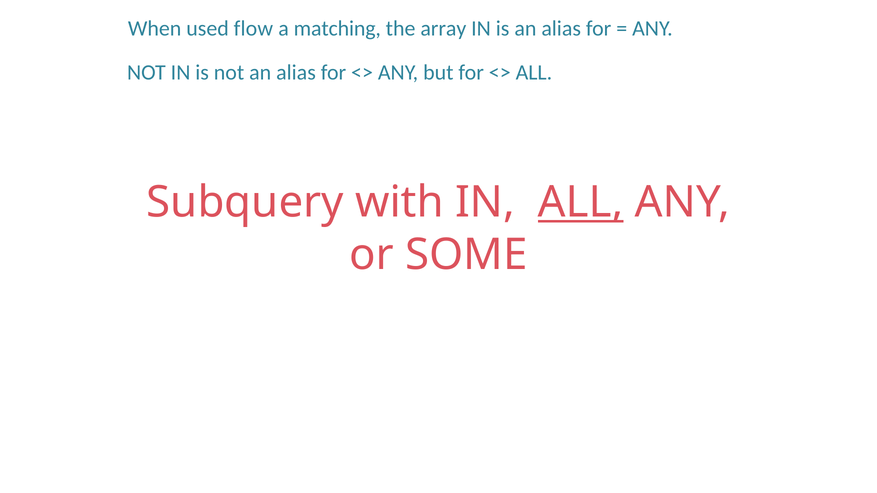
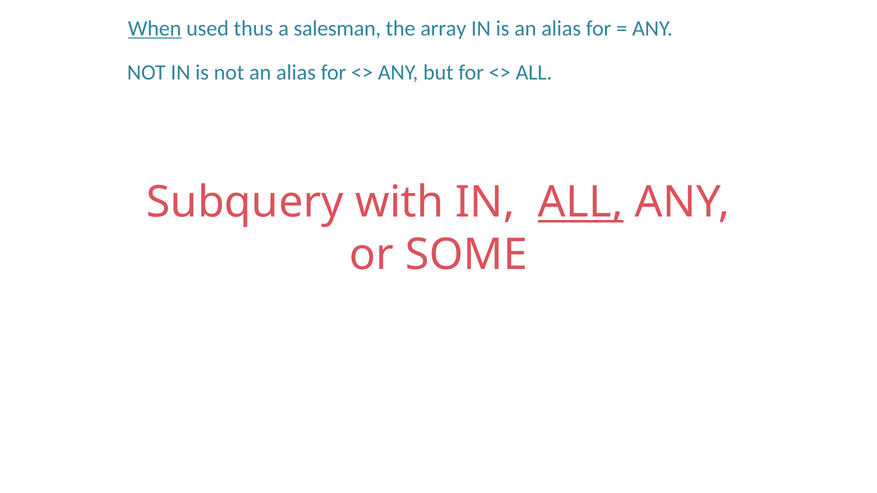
When underline: none -> present
flow: flow -> thus
matching: matching -> salesman
